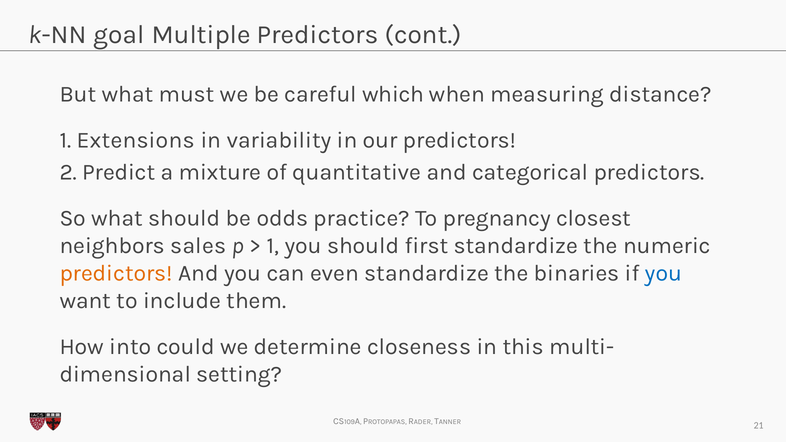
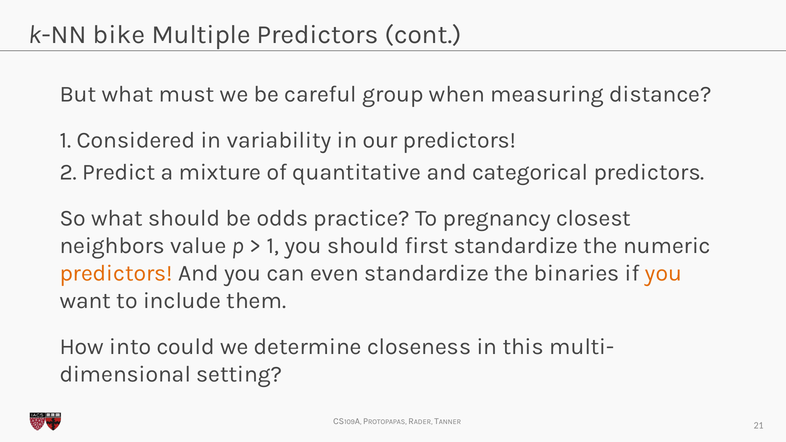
goal: goal -> bike
which: which -> group
Extensions: Extensions -> Considered
sales: sales -> value
you at (663, 273) colour: blue -> orange
